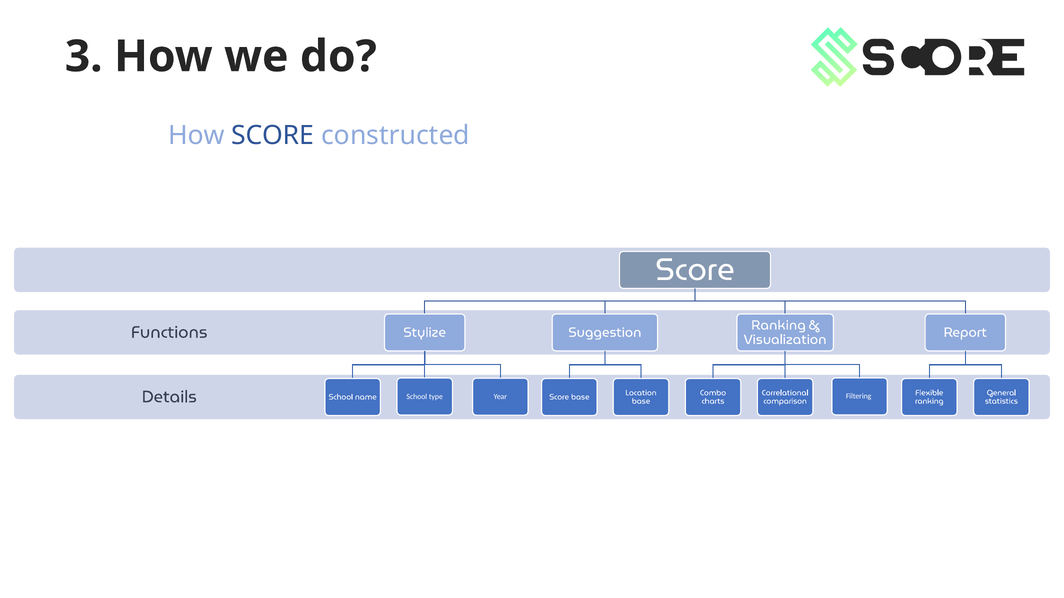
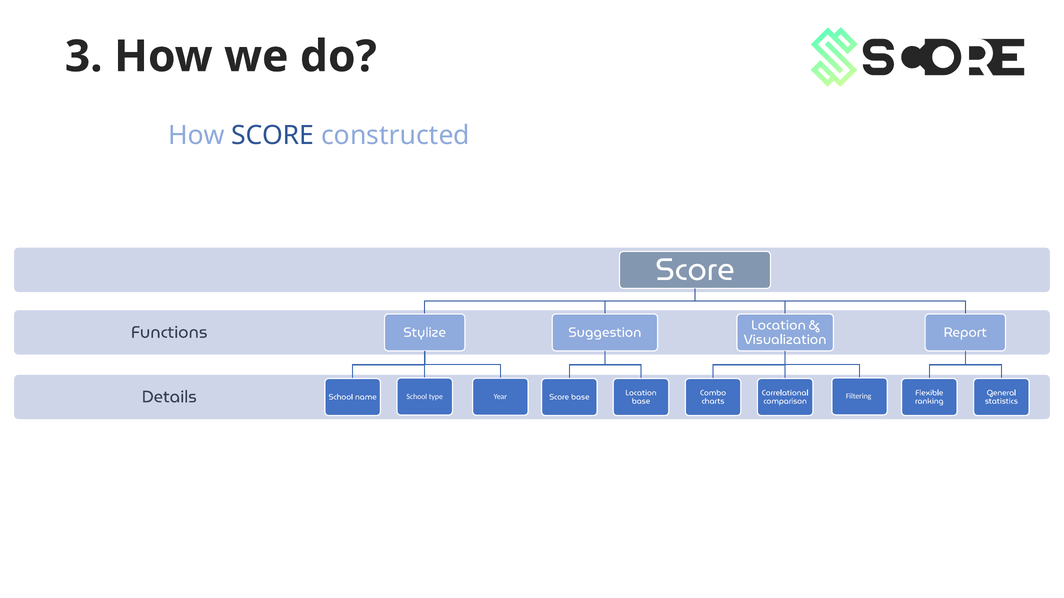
Ranking at (779, 325): Ranking -> Location
